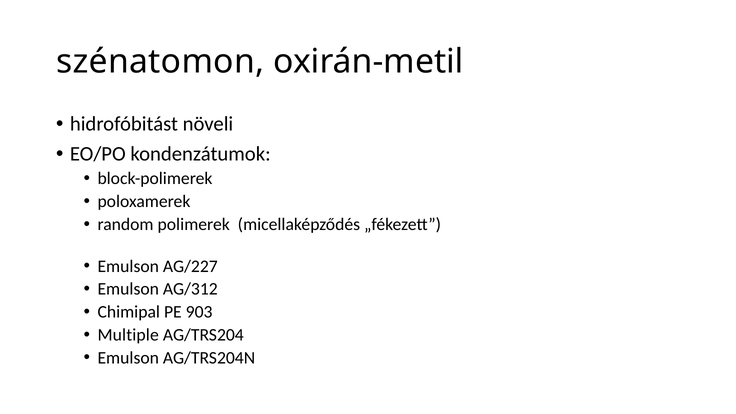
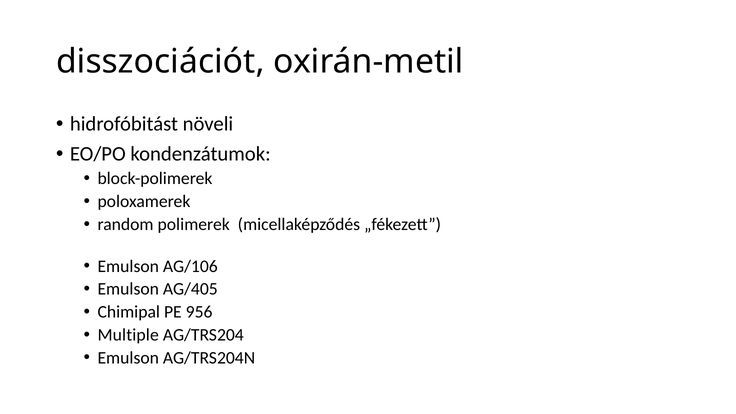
szénatomon: szénatomon -> disszociációt
AG/227: AG/227 -> AG/106
AG/312: AG/312 -> AG/405
903: 903 -> 956
